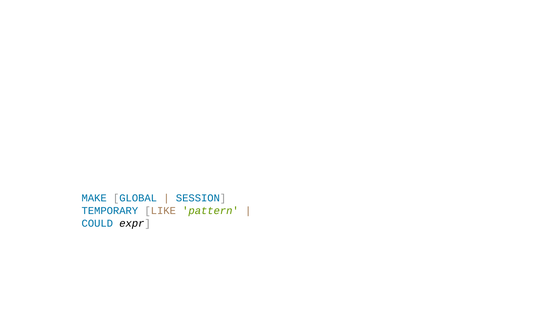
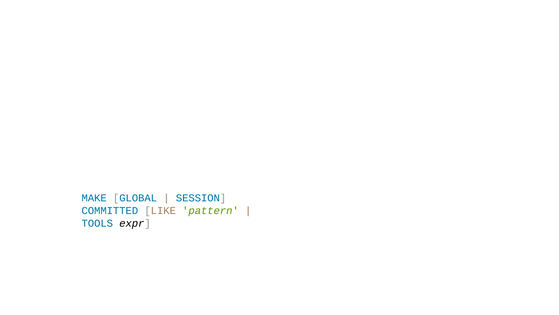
TEMPORARY: TEMPORARY -> COMMITTED
COULD: COULD -> TOOLS
